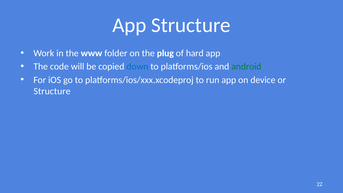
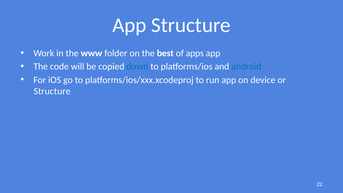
plug: plug -> best
hard: hard -> apps
android colour: green -> blue
